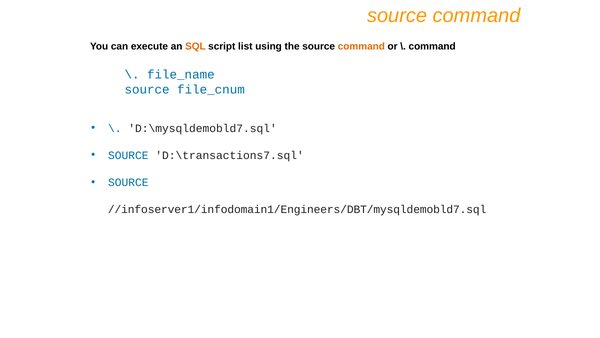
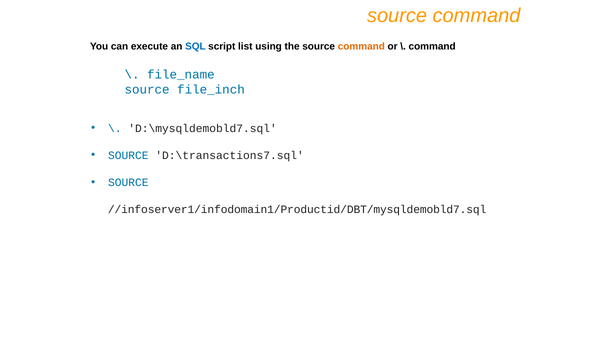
SQL colour: orange -> blue
file_cnum: file_cnum -> file_inch
//infoserver1/infodomain1/Engineers/DBT/mysqldemobld7.sql: //infoserver1/infodomain1/Engineers/DBT/mysqldemobld7.sql -> //infoserver1/infodomain1/Productid/DBT/mysqldemobld7.sql
